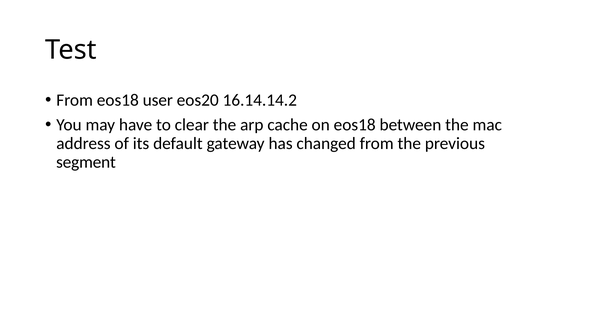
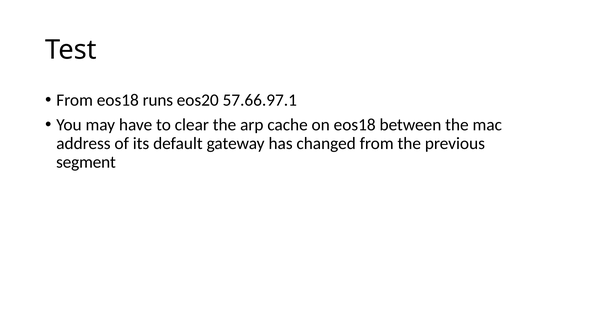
user: user -> runs
16.14.14.2: 16.14.14.2 -> 57.66.97.1
